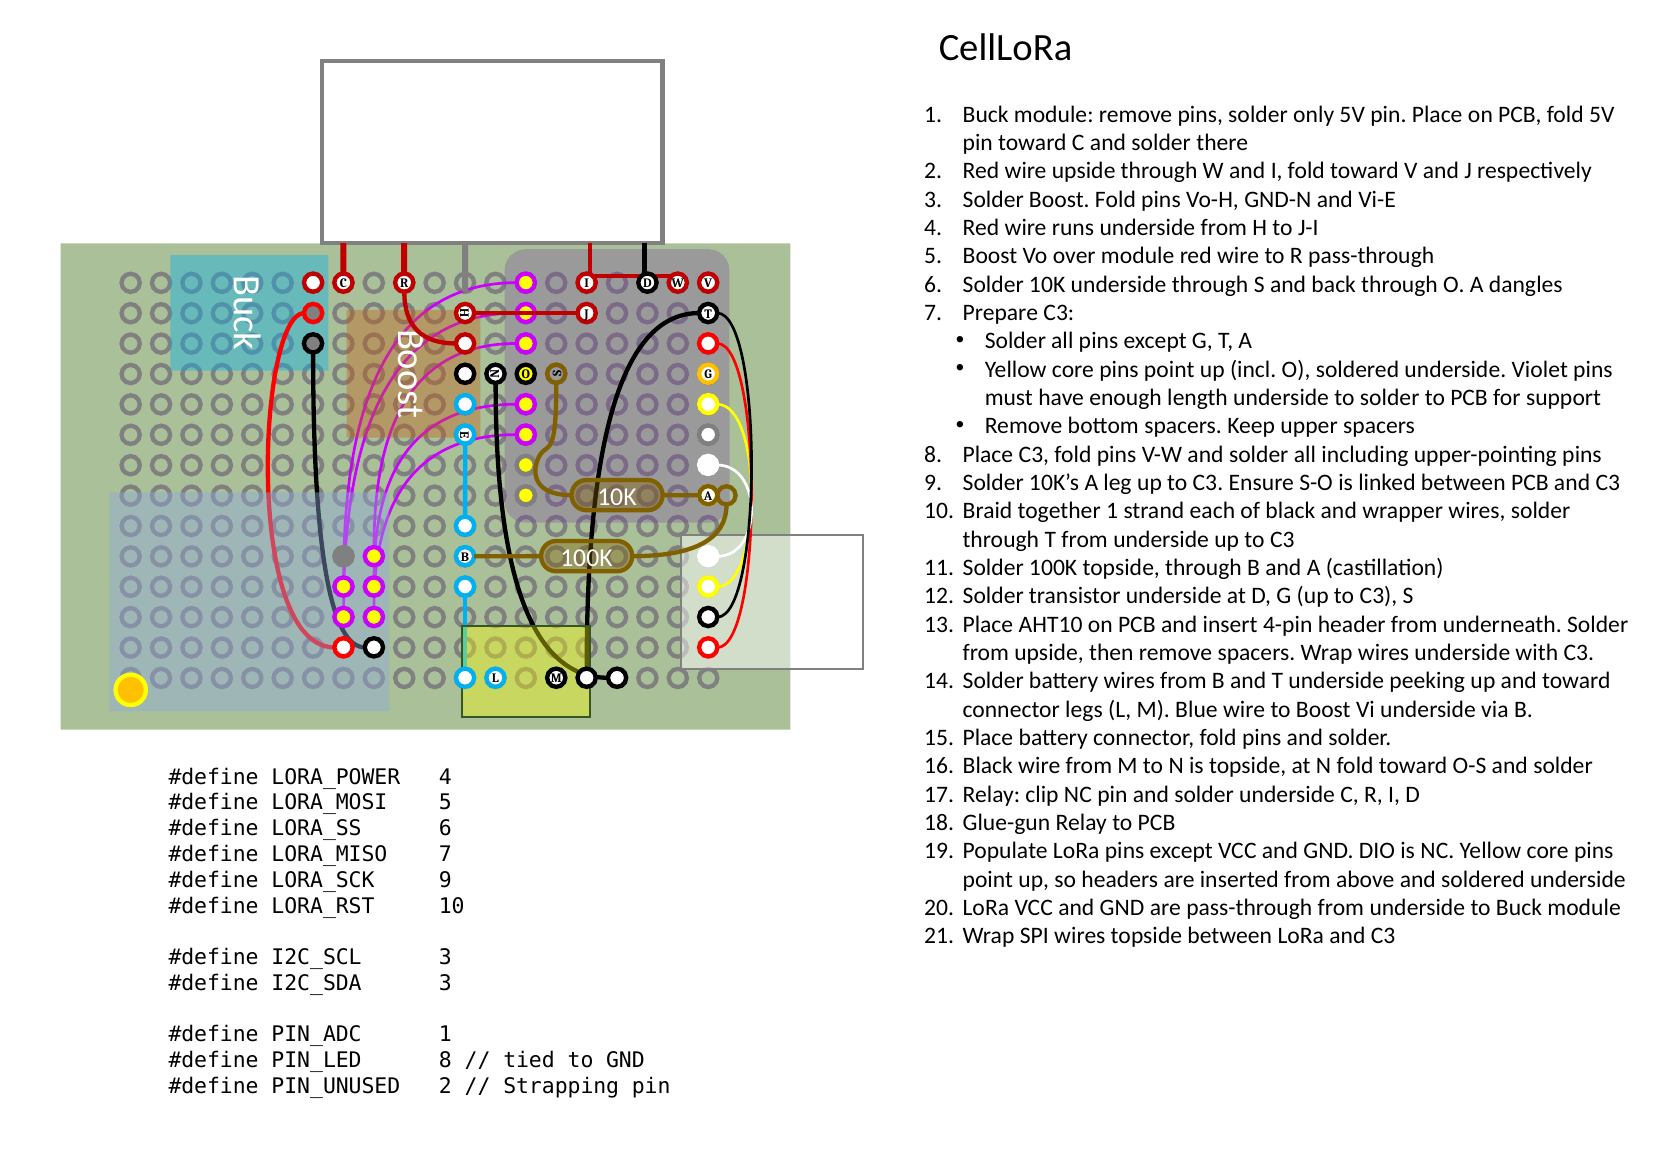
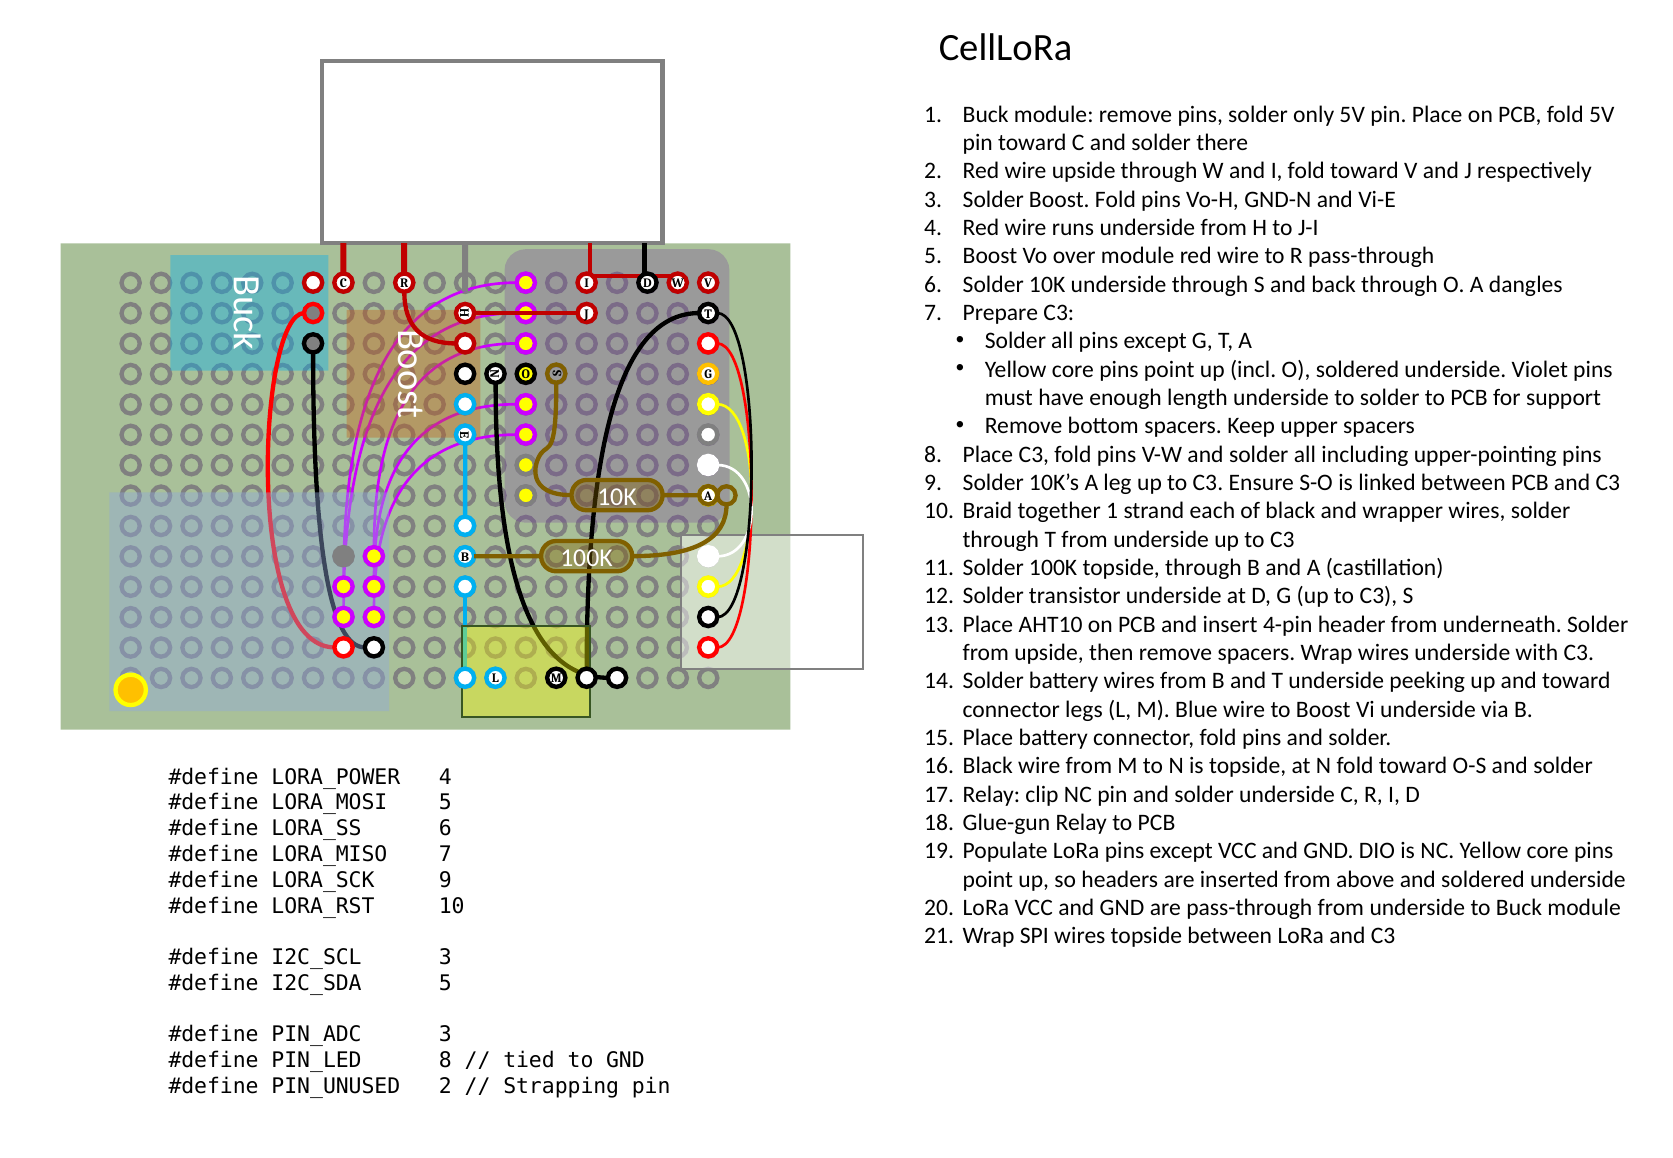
I2C_SDA 3: 3 -> 5
PIN_ADC 1: 1 -> 3
